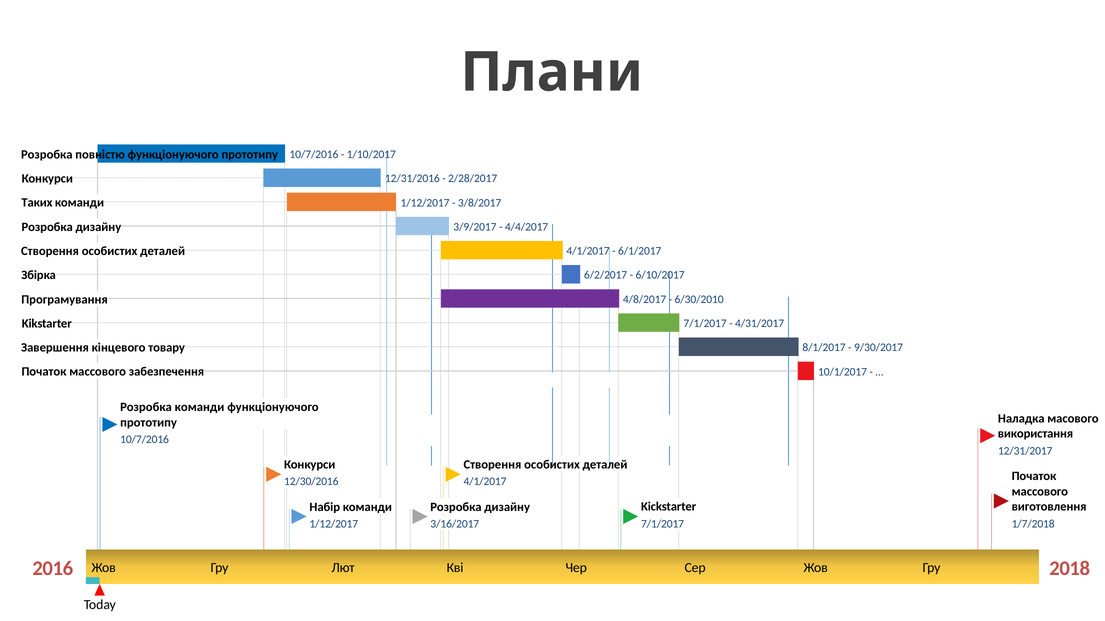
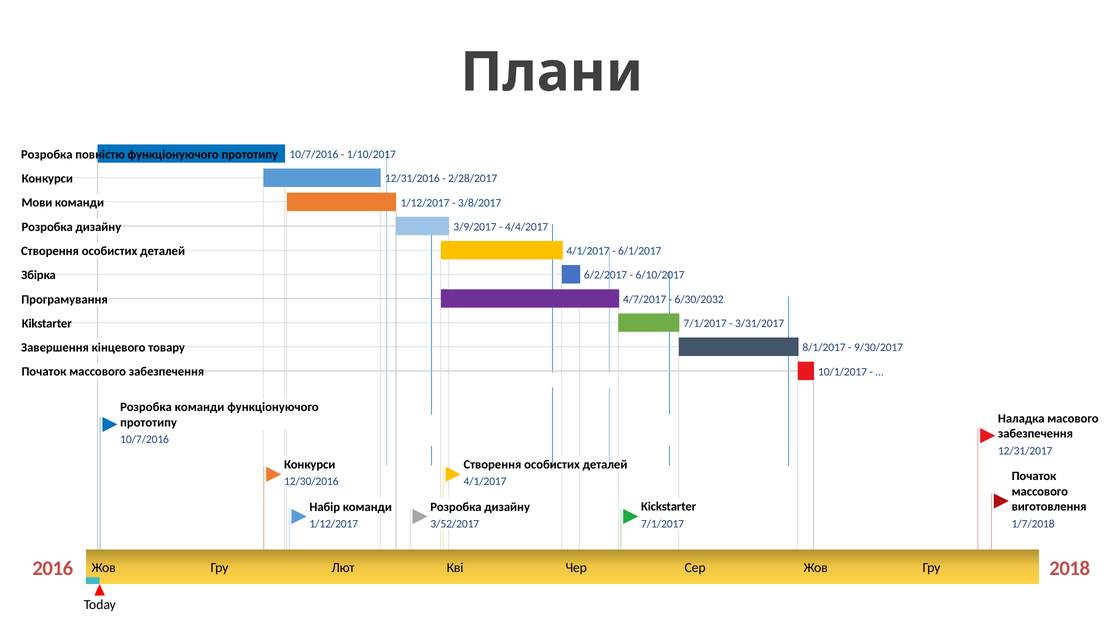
Таких: Таких -> Мови
4/8/2017: 4/8/2017 -> 4/7/2017
6/30/2010: 6/30/2010 -> 6/30/2032
4/31/2017: 4/31/2017 -> 3/31/2017
використання at (1035, 434): використання -> забезпечення
3/16/2017: 3/16/2017 -> 3/52/2017
